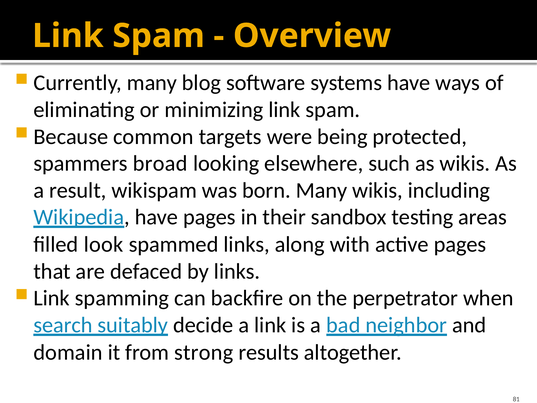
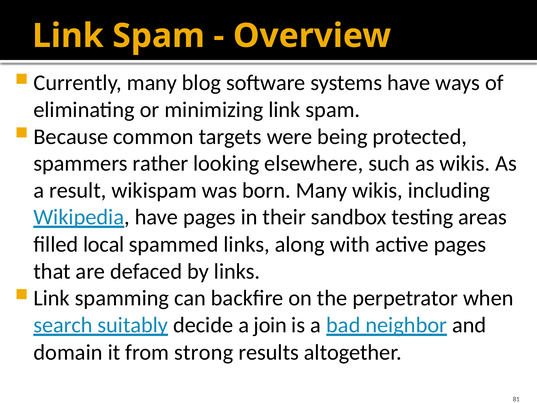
broad: broad -> rather
look: look -> local
a link: link -> join
